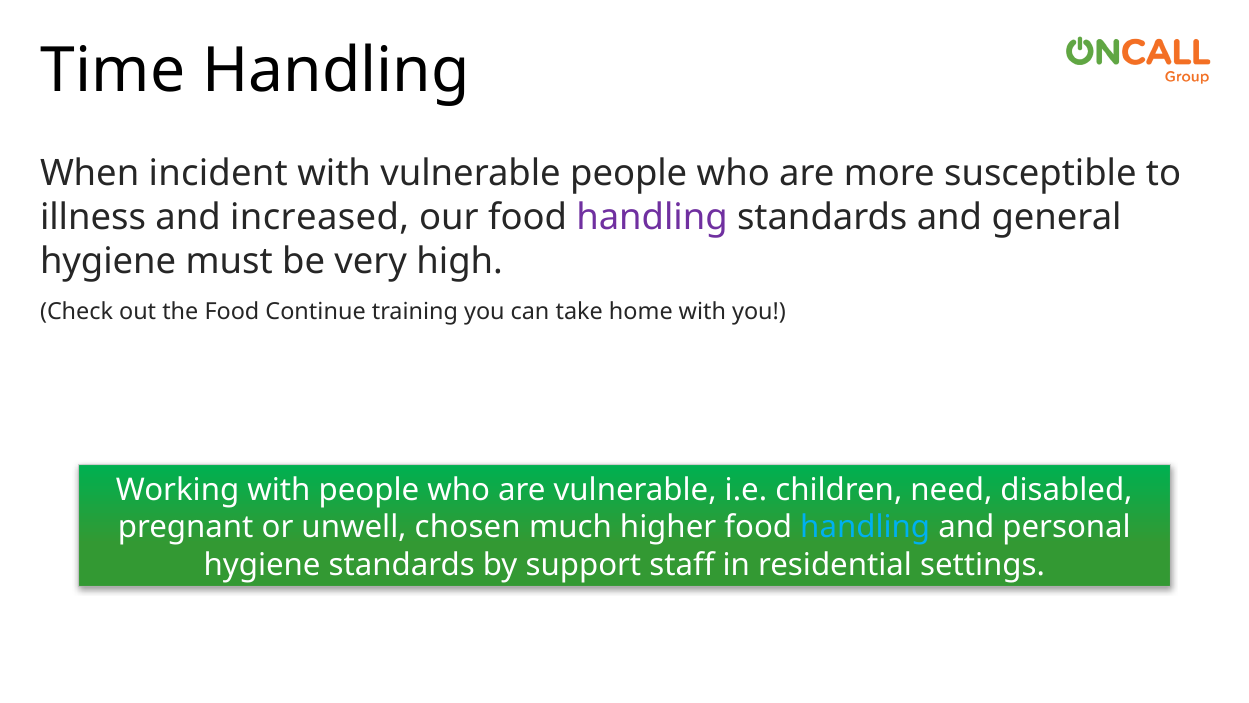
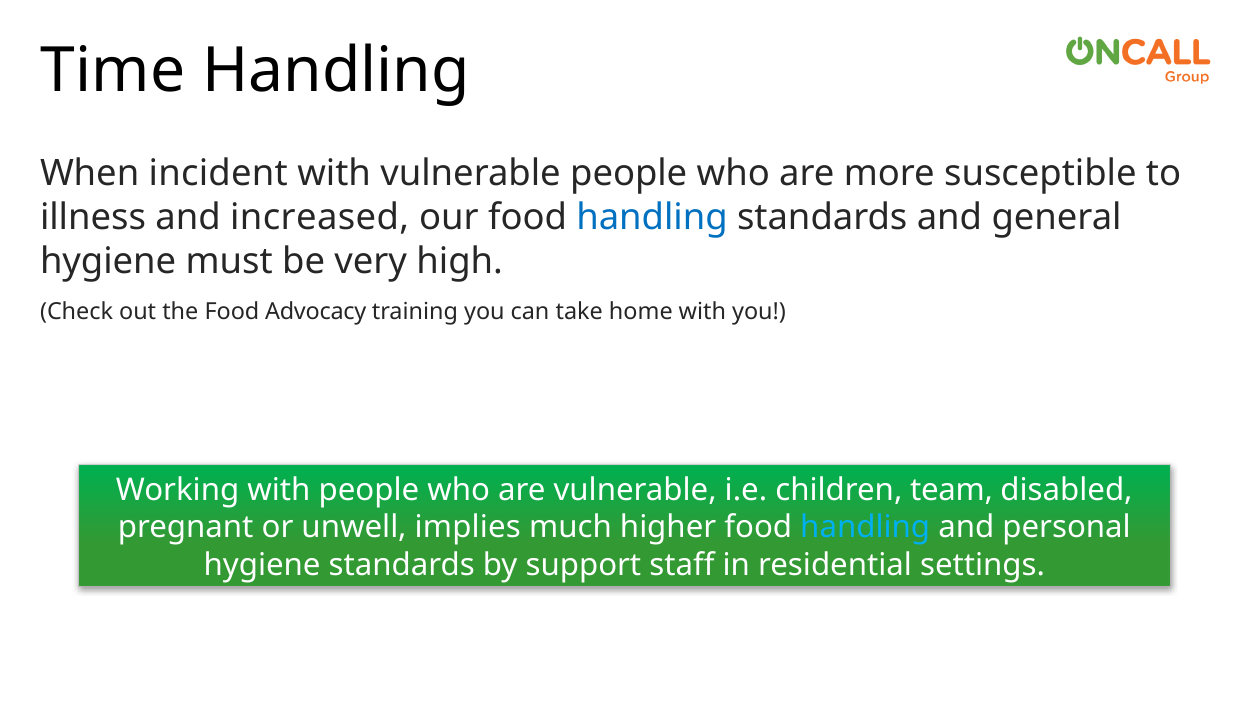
handling at (652, 218) colour: purple -> blue
Continue: Continue -> Advocacy
need: need -> team
chosen: chosen -> implies
